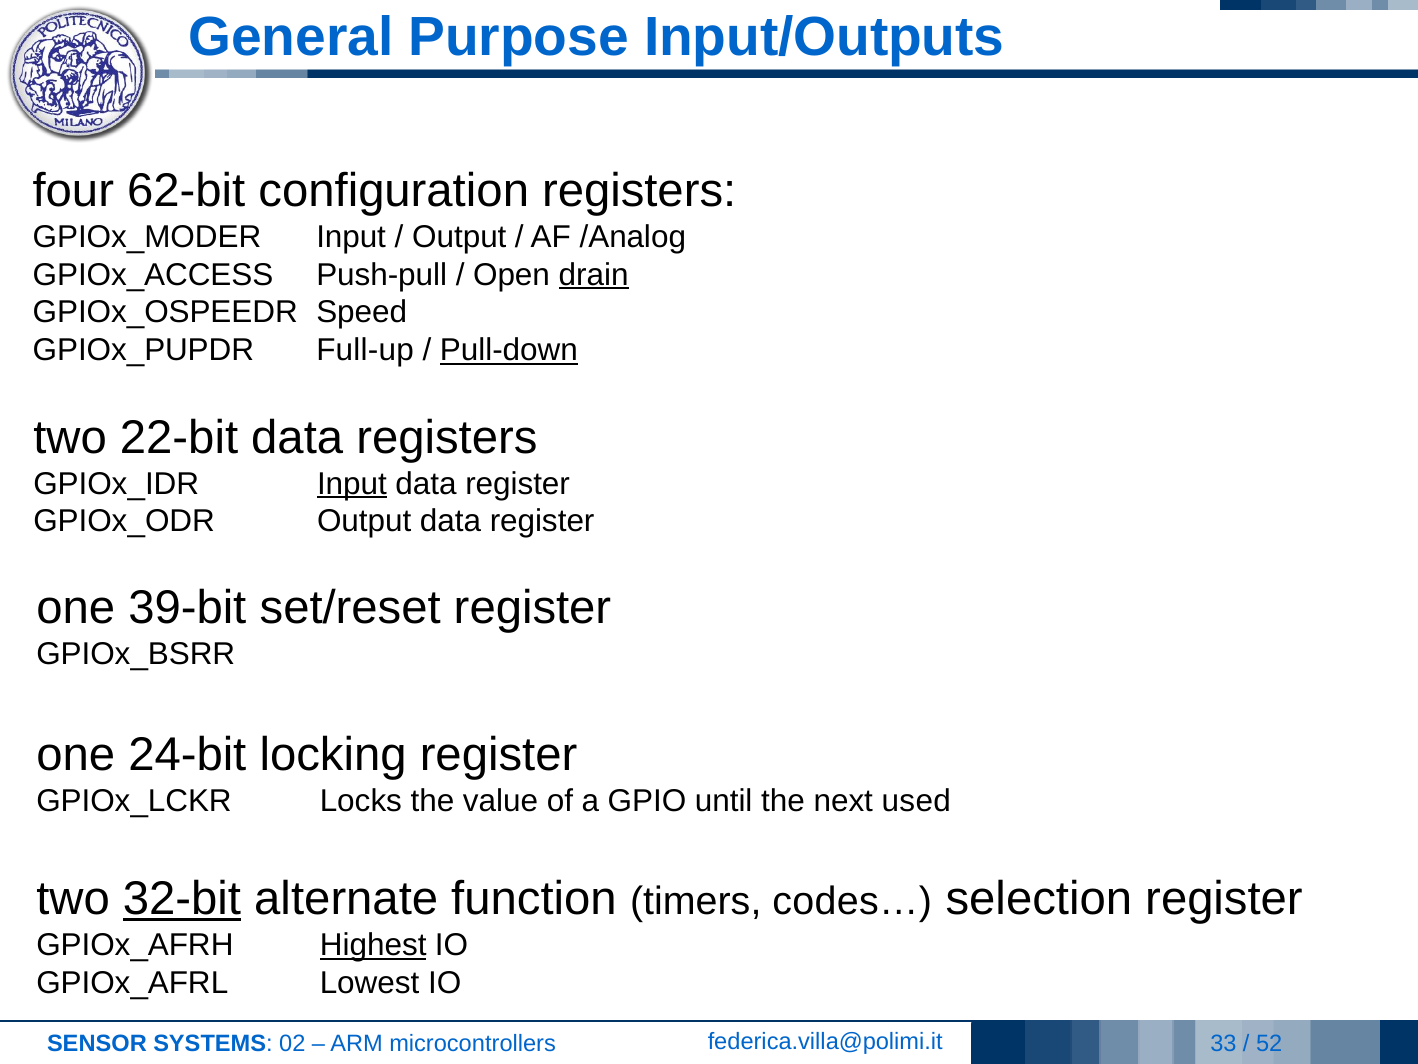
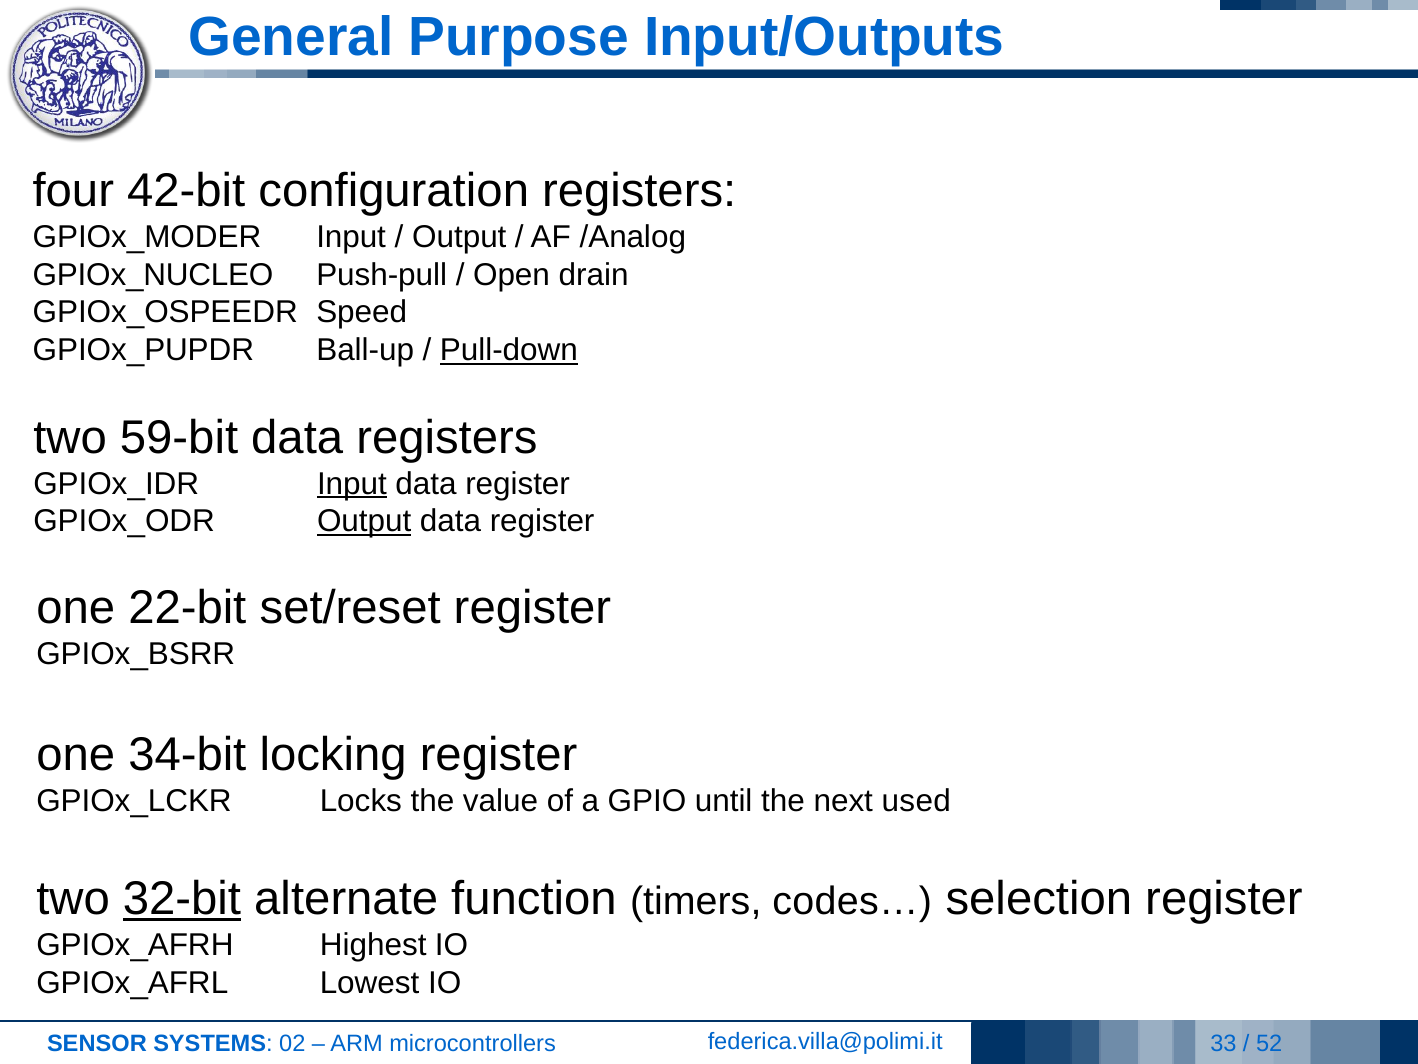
62-bit: 62-bit -> 42-bit
GPIOx_ACCESS: GPIOx_ACCESS -> GPIOx_NUCLEO
drain underline: present -> none
Full-up: Full-up -> Ball-up
22-bit: 22-bit -> 59-bit
Output at (364, 521) underline: none -> present
39-bit: 39-bit -> 22-bit
24-bit: 24-bit -> 34-bit
Highest underline: present -> none
